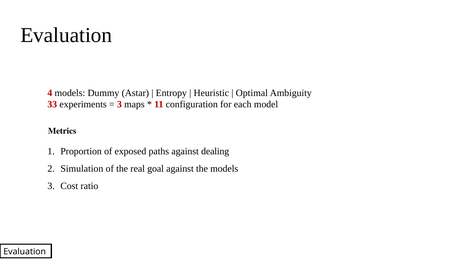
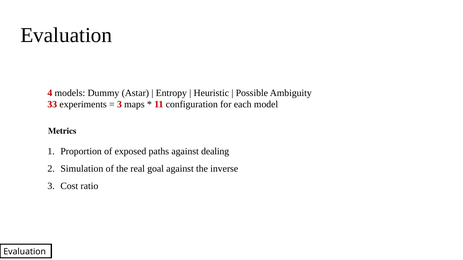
Optimal: Optimal -> Possible
the models: models -> inverse
